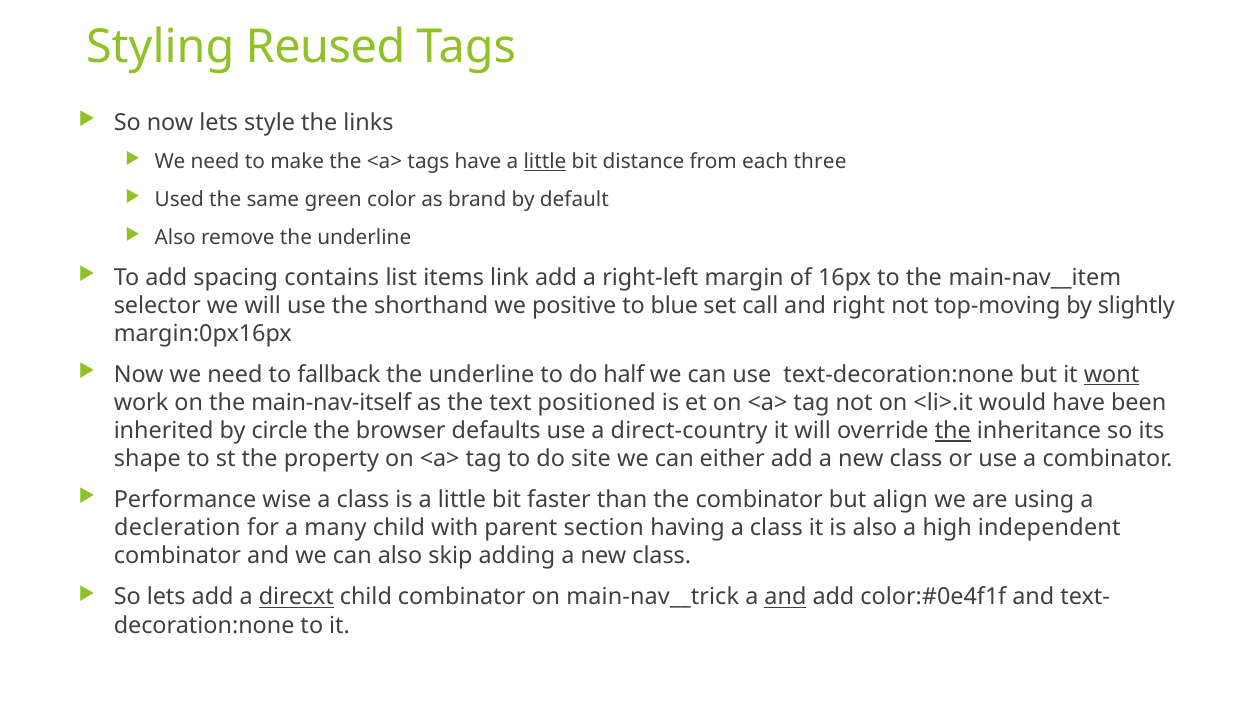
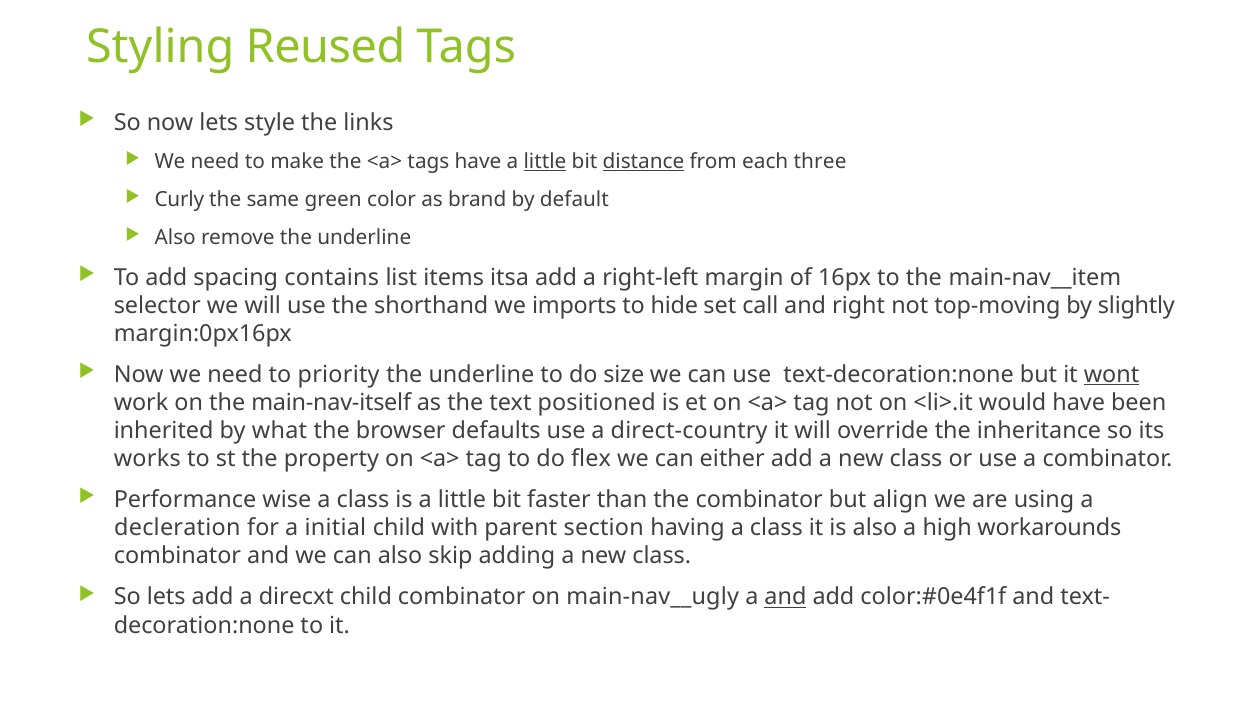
distance underline: none -> present
Used: Used -> Curly
link: link -> itsa
positive: positive -> imports
blue: blue -> hide
fallback: fallback -> priority
half: half -> size
circle: circle -> what
the at (953, 431) underline: present -> none
shape: shape -> works
site: site -> flex
many: many -> initial
independent: independent -> workarounds
direcxt underline: present -> none
main-nav__trick: main-nav__trick -> main-nav__ugly
